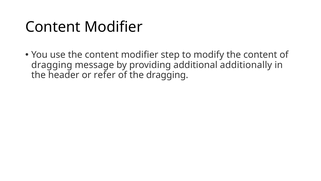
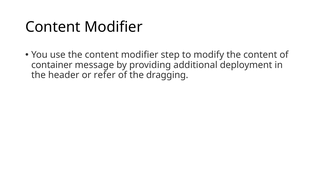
dragging at (52, 65): dragging -> container
additionally: additionally -> deployment
